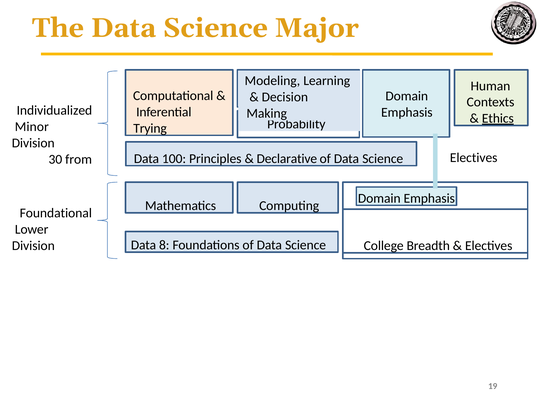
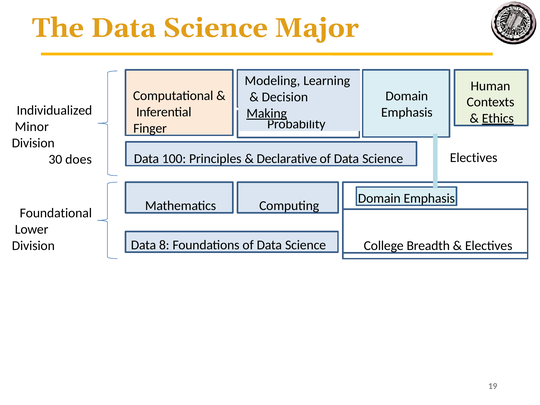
Making underline: none -> present
Trying: Trying -> Finger
from: from -> does
